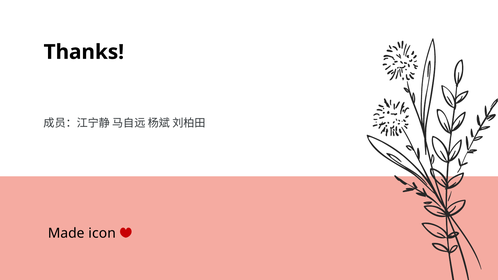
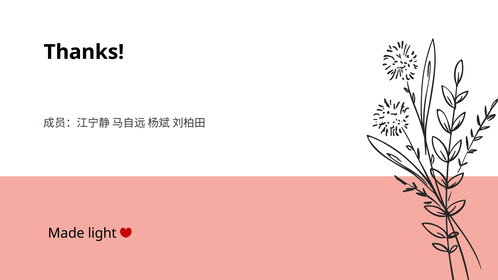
icon: icon -> light
